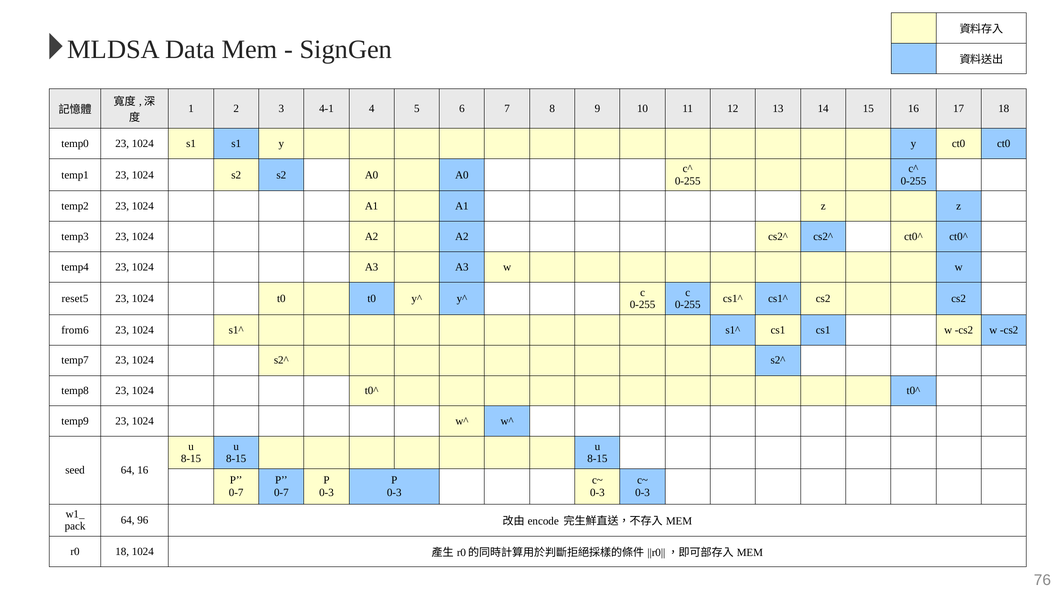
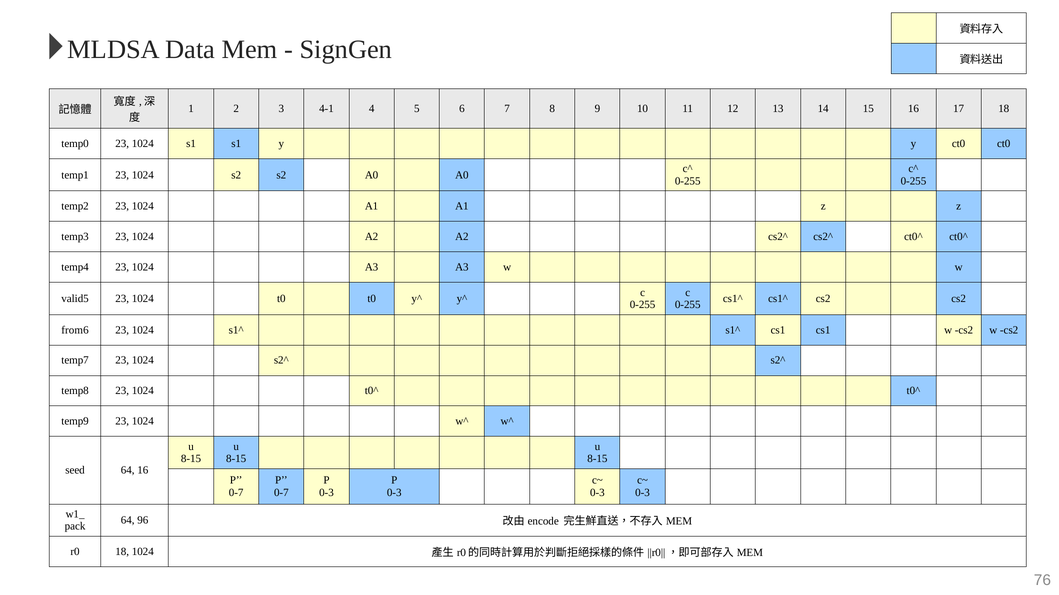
reset5: reset5 -> valid5
